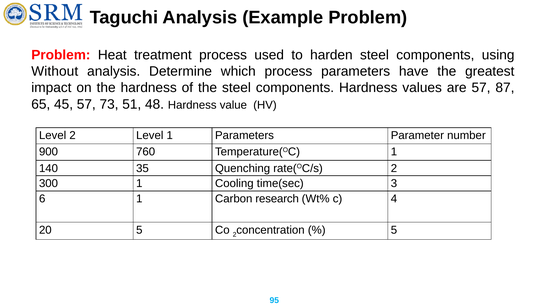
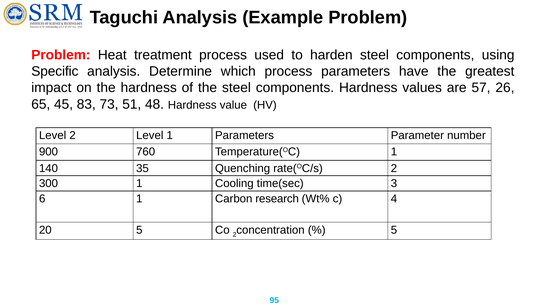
Without: Without -> Specific
87: 87 -> 26
45 57: 57 -> 83
